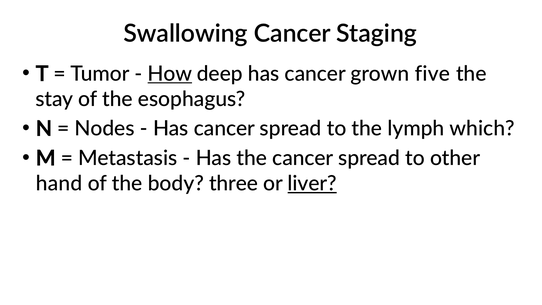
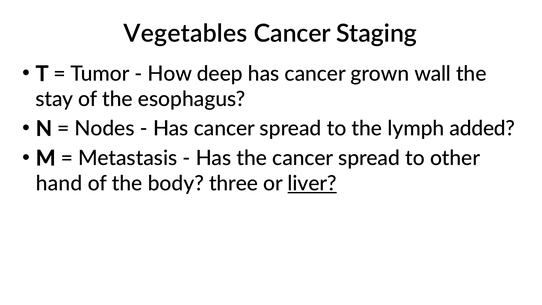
Swallowing: Swallowing -> Vegetables
How underline: present -> none
five: five -> wall
which: which -> added
